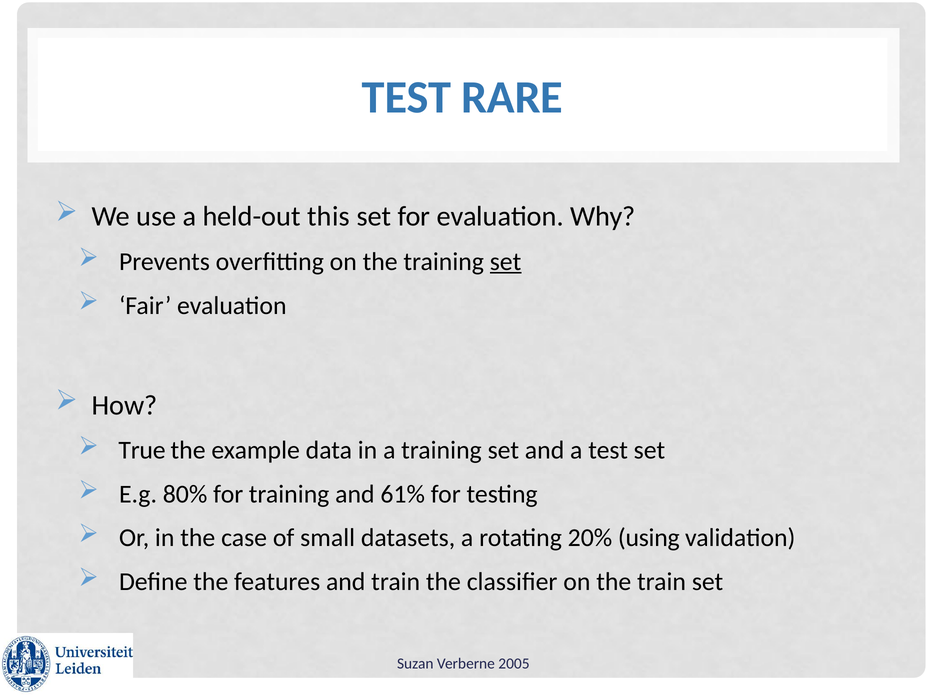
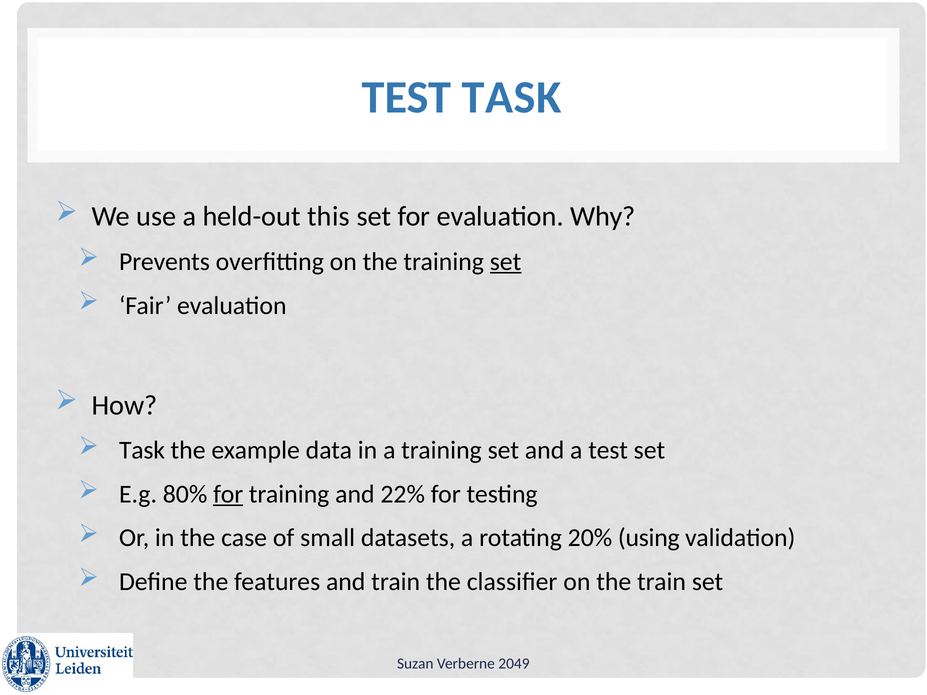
TEST RARE: RARE -> TASK
True at (142, 451): True -> Task
for at (228, 494) underline: none -> present
61%: 61% -> 22%
2005: 2005 -> 2049
